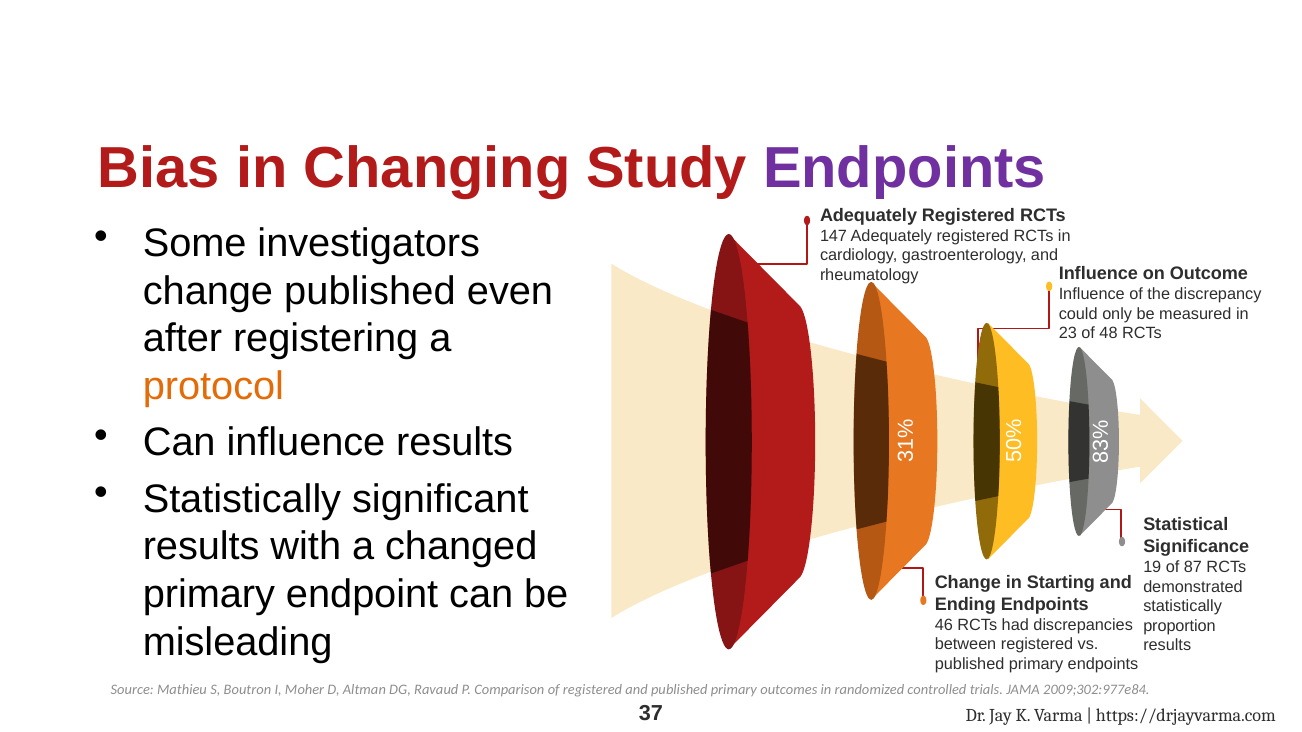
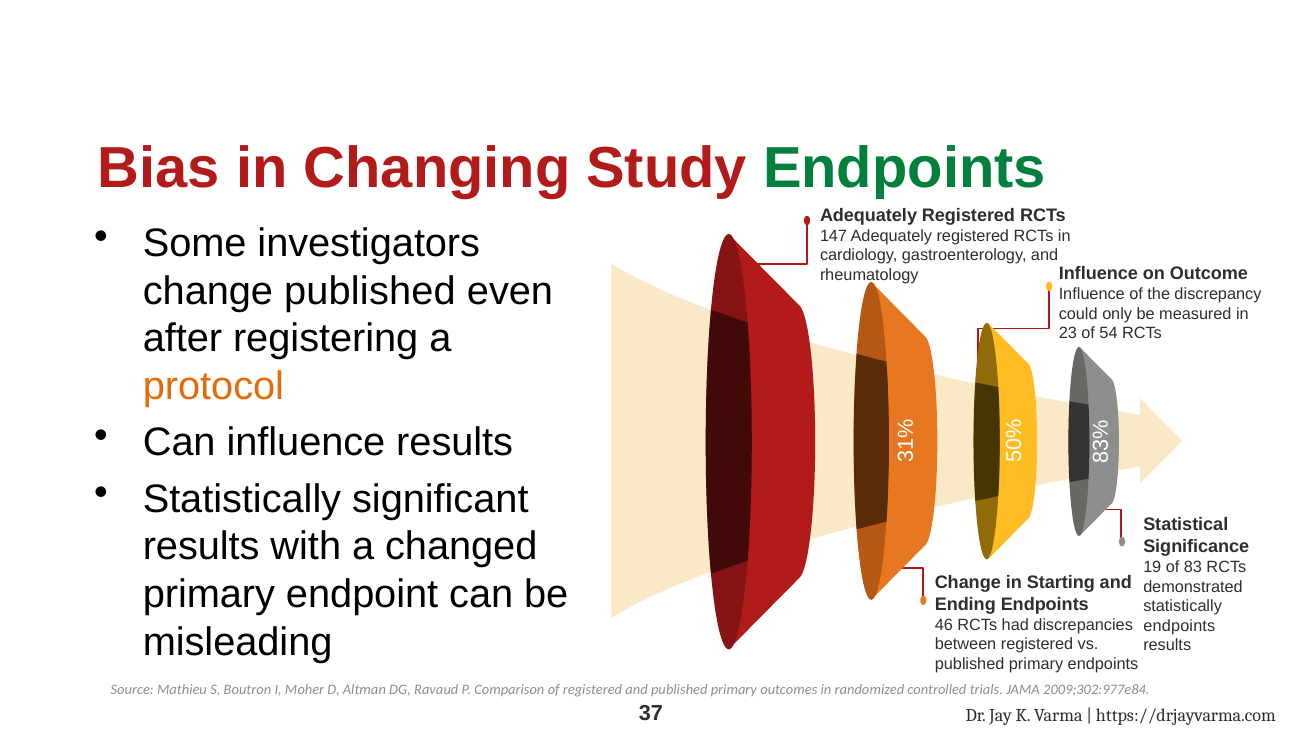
Endpoints at (904, 168) colour: purple -> green
48: 48 -> 54
87: 87 -> 83
proportion at (1179, 626): proportion -> endpoints
